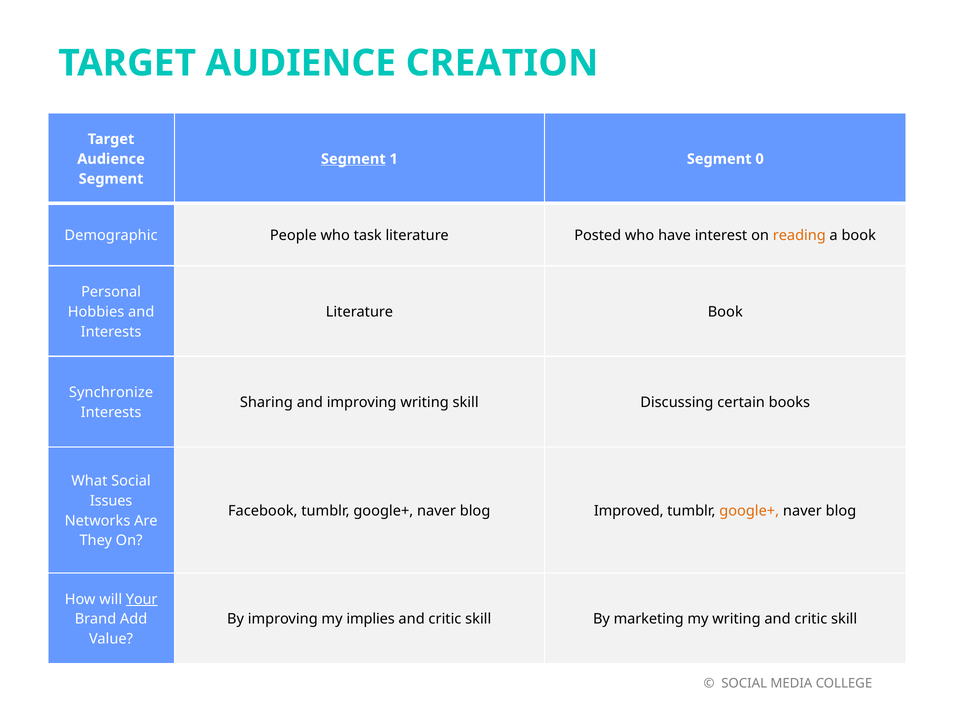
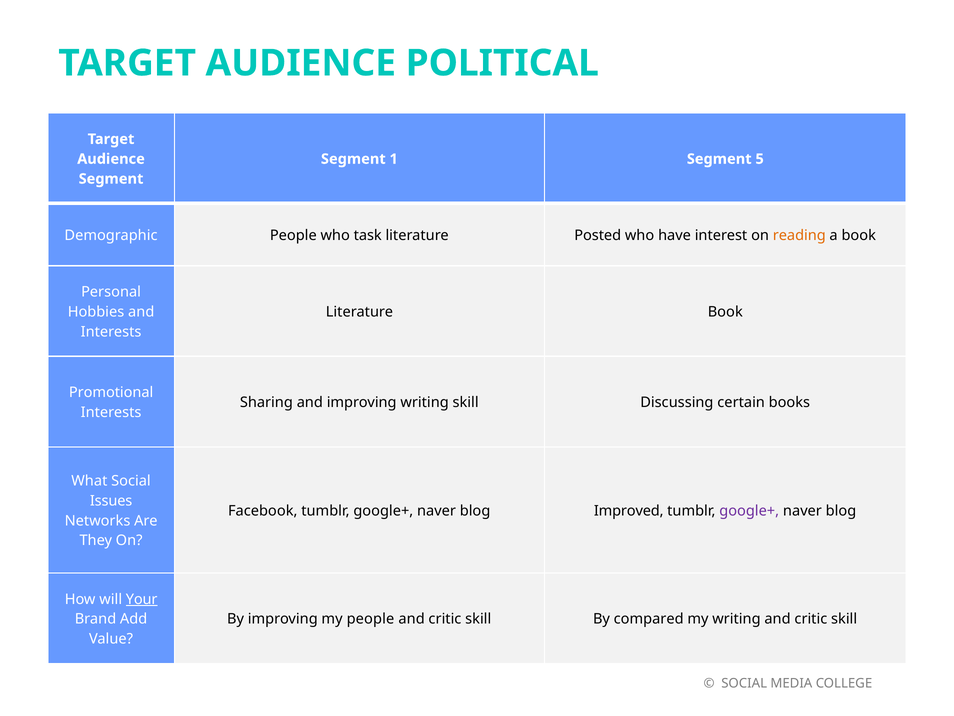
CREATION: CREATION -> POLITICAL
Segment at (353, 159) underline: present -> none
0: 0 -> 5
Synchronize: Synchronize -> Promotional
google+ at (749, 510) colour: orange -> purple
my implies: implies -> people
marketing: marketing -> compared
